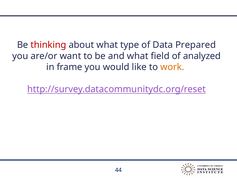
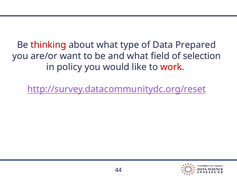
analyzed: analyzed -> selection
frame: frame -> policy
work colour: orange -> red
